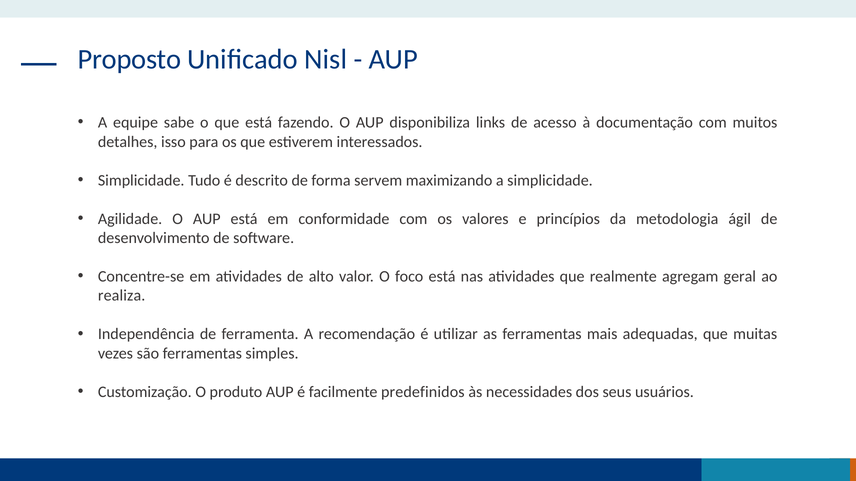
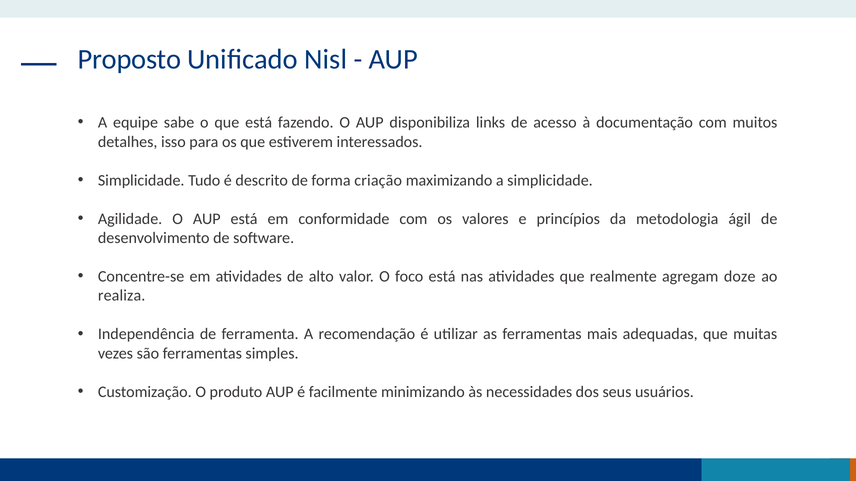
servem: servem -> criação
geral: geral -> doze
predefinidos: predefinidos -> minimizando
